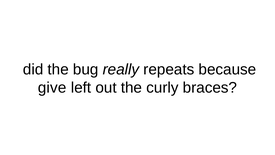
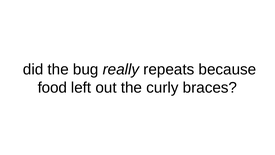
give: give -> food
